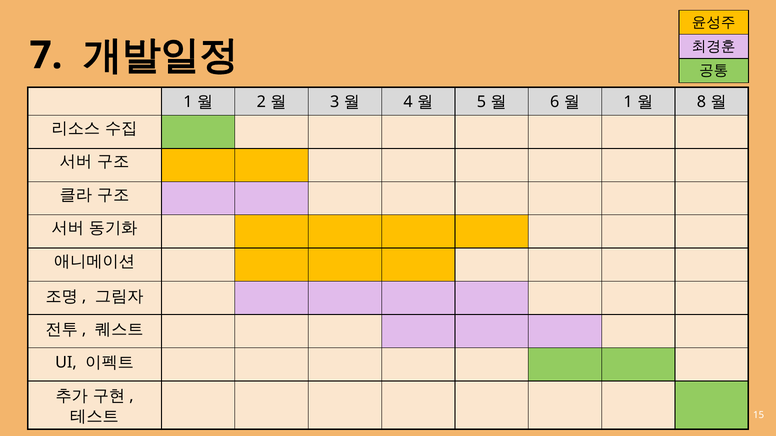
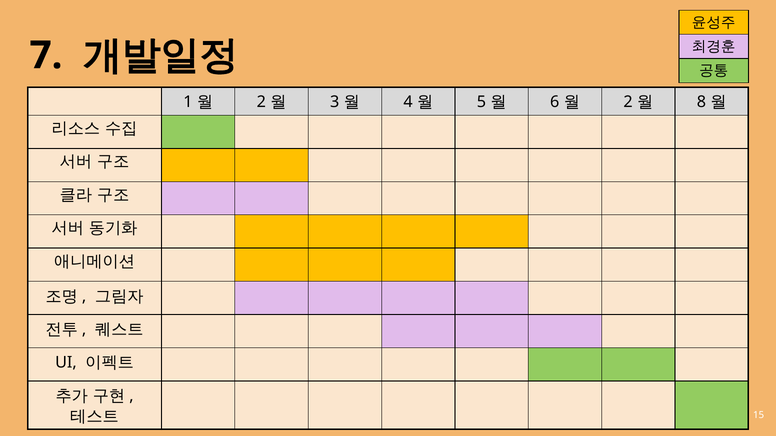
1 at (628, 102): 1 -> 2
